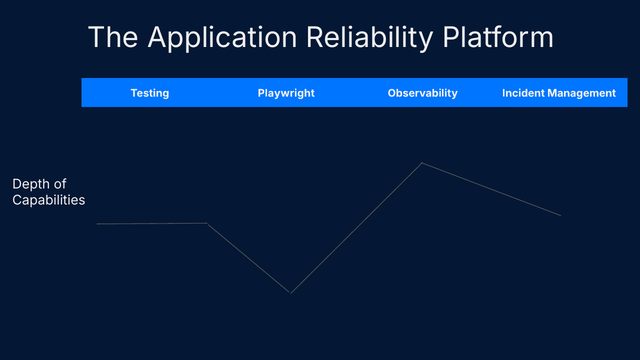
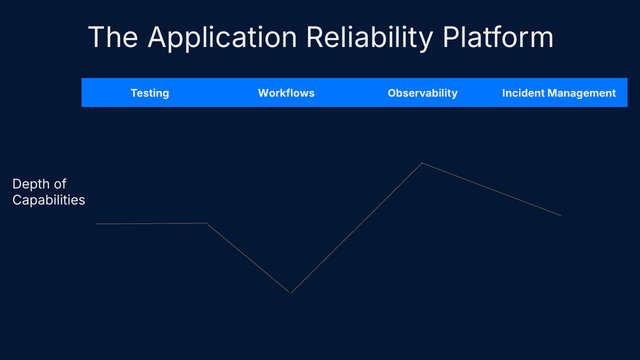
Playwright: Playwright -> Workflows
